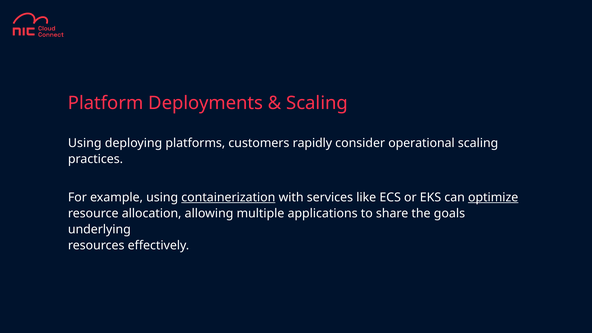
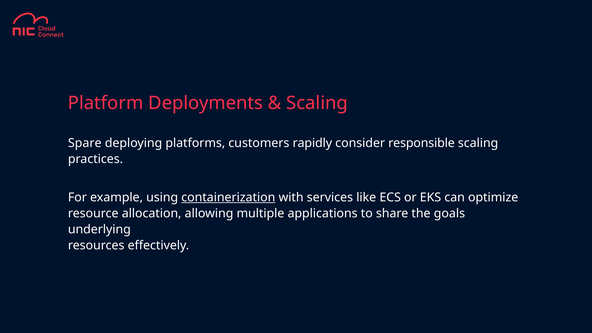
Using at (85, 143): Using -> Spare
operational: operational -> responsible
optimize underline: present -> none
